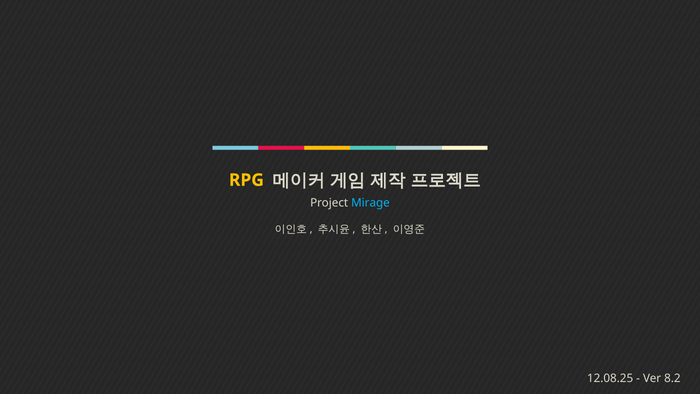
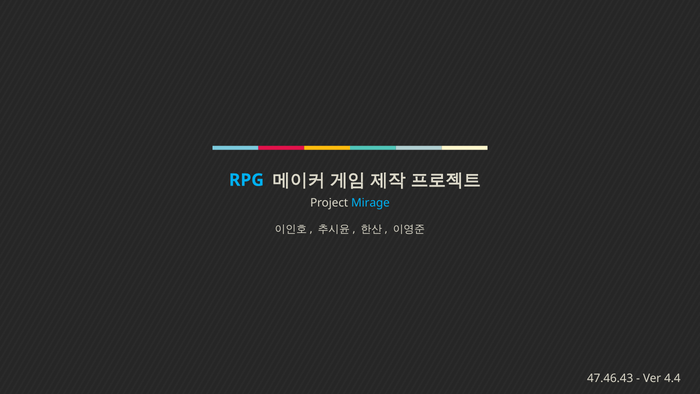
RPG colour: yellow -> light blue
12.08.25: 12.08.25 -> 47.46.43
8.2: 8.2 -> 4.4
